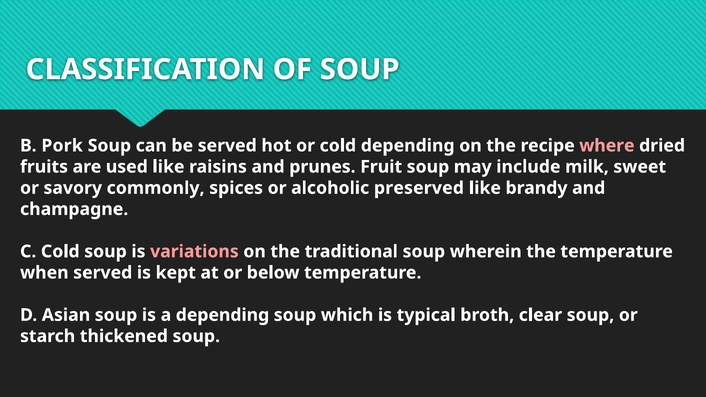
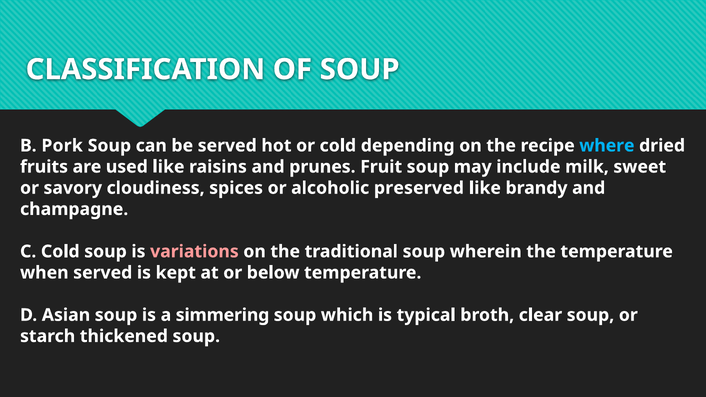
where colour: pink -> light blue
commonly: commonly -> cloudiness
a depending: depending -> simmering
